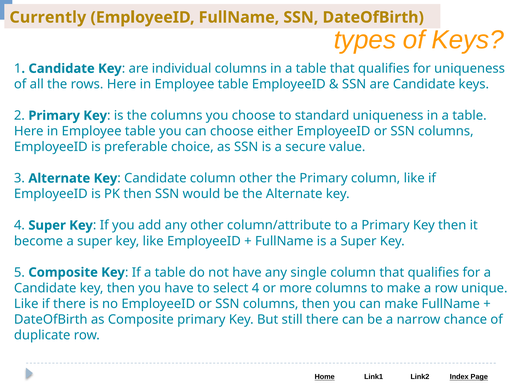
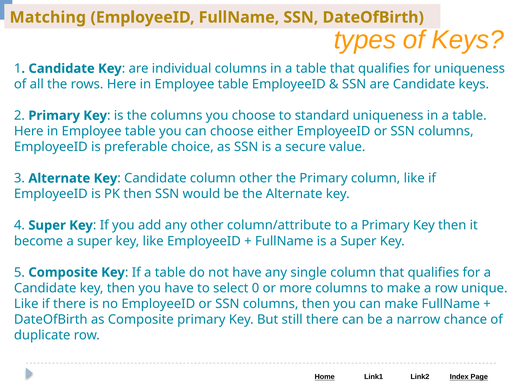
Currently: Currently -> Matching
select 4: 4 -> 0
